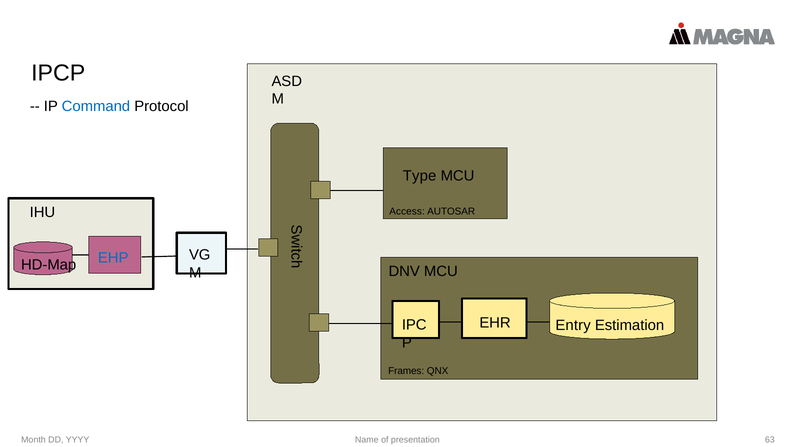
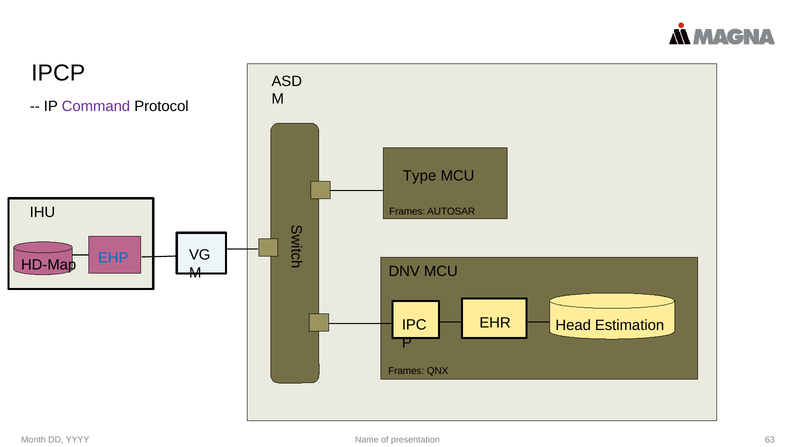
Command colour: blue -> purple
Access at (407, 211): Access -> Frames
Entry: Entry -> Head
